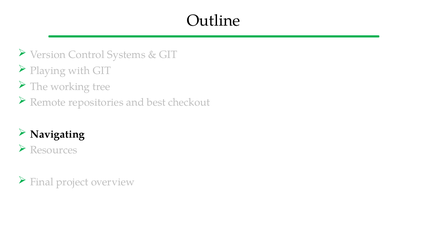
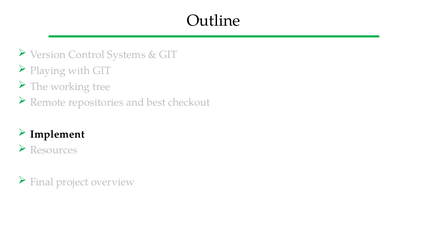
Navigating: Navigating -> Implement
